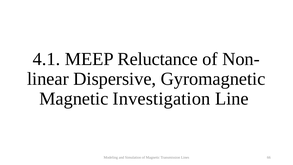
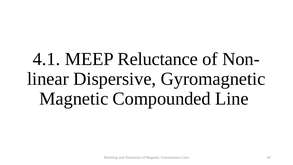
Investigation: Investigation -> Compounded
